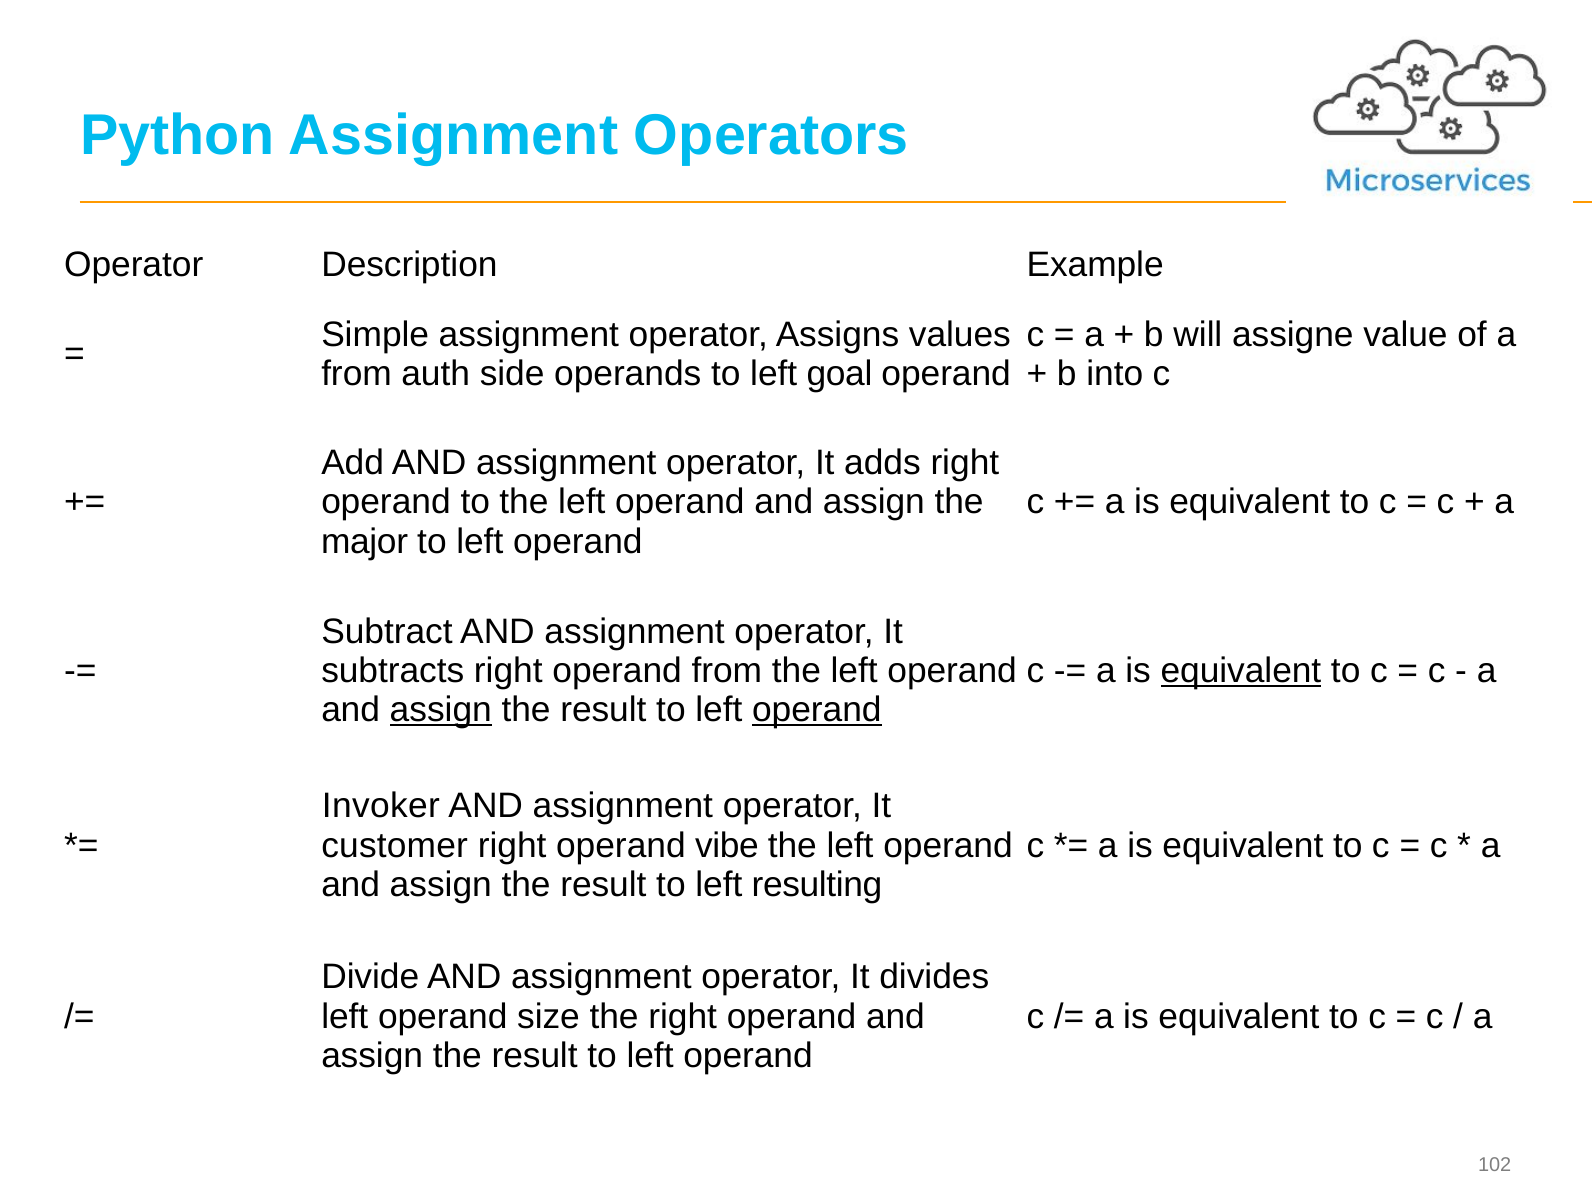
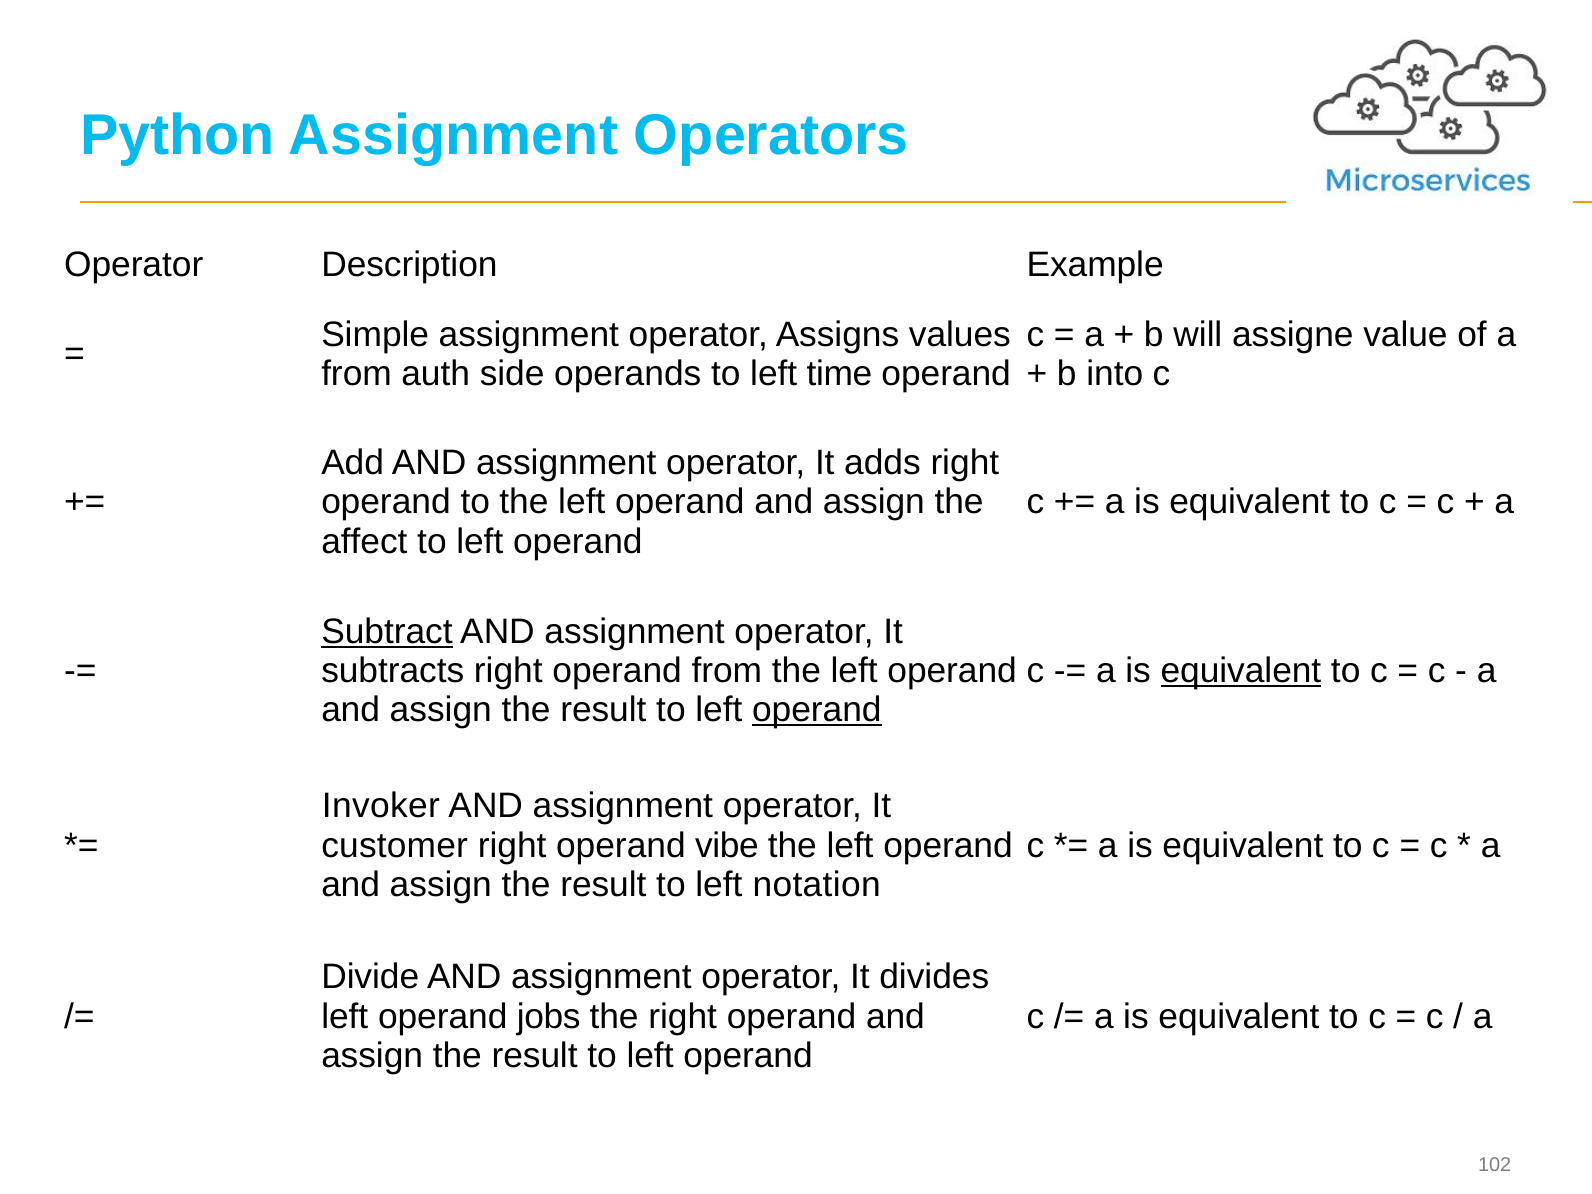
goal: goal -> time
major: major -> affect
Subtract underline: none -> present
assign at (441, 710) underline: present -> none
resulting: resulting -> notation
size: size -> jobs
